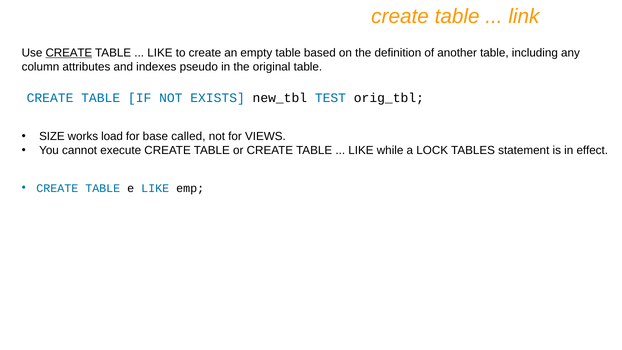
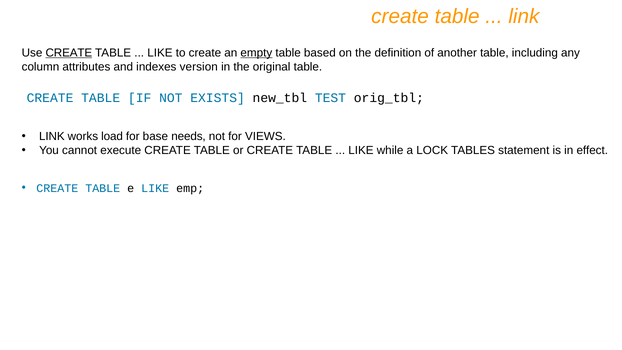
empty underline: none -> present
pseudo: pseudo -> version
SIZE at (52, 136): SIZE -> LINK
called: called -> needs
